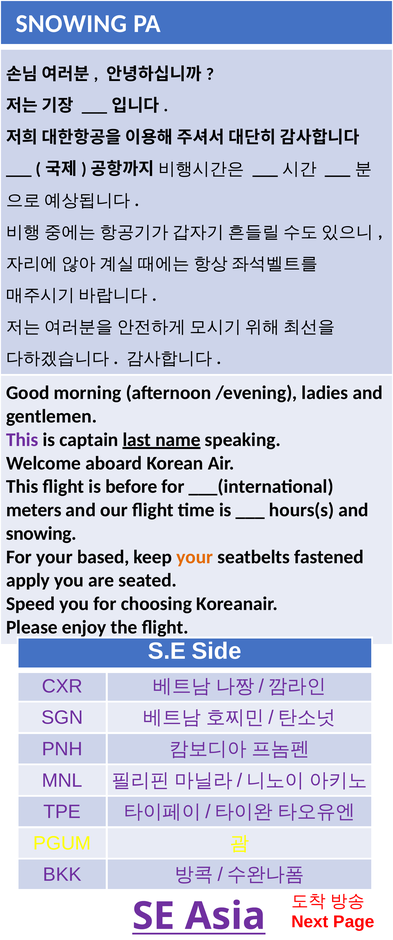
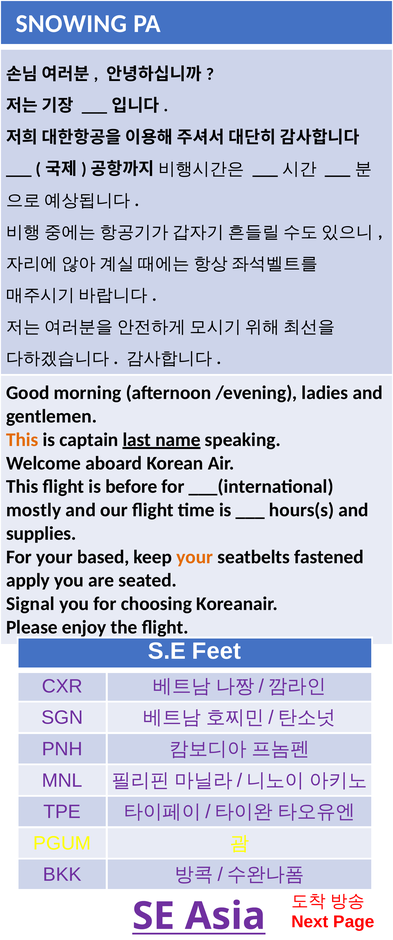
This at (22, 440) colour: purple -> orange
meters: meters -> mostly
snowing at (41, 534): snowing -> supplies
Speed: Speed -> Signal
Side: Side -> Feet
